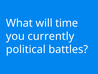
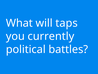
time: time -> taps
